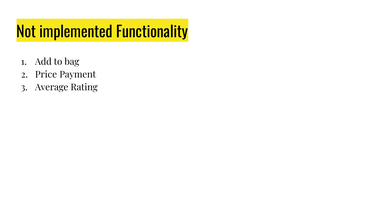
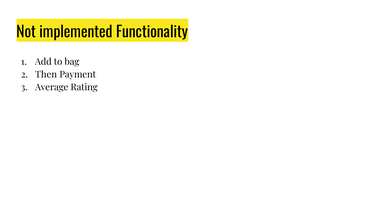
Price: Price -> Then
